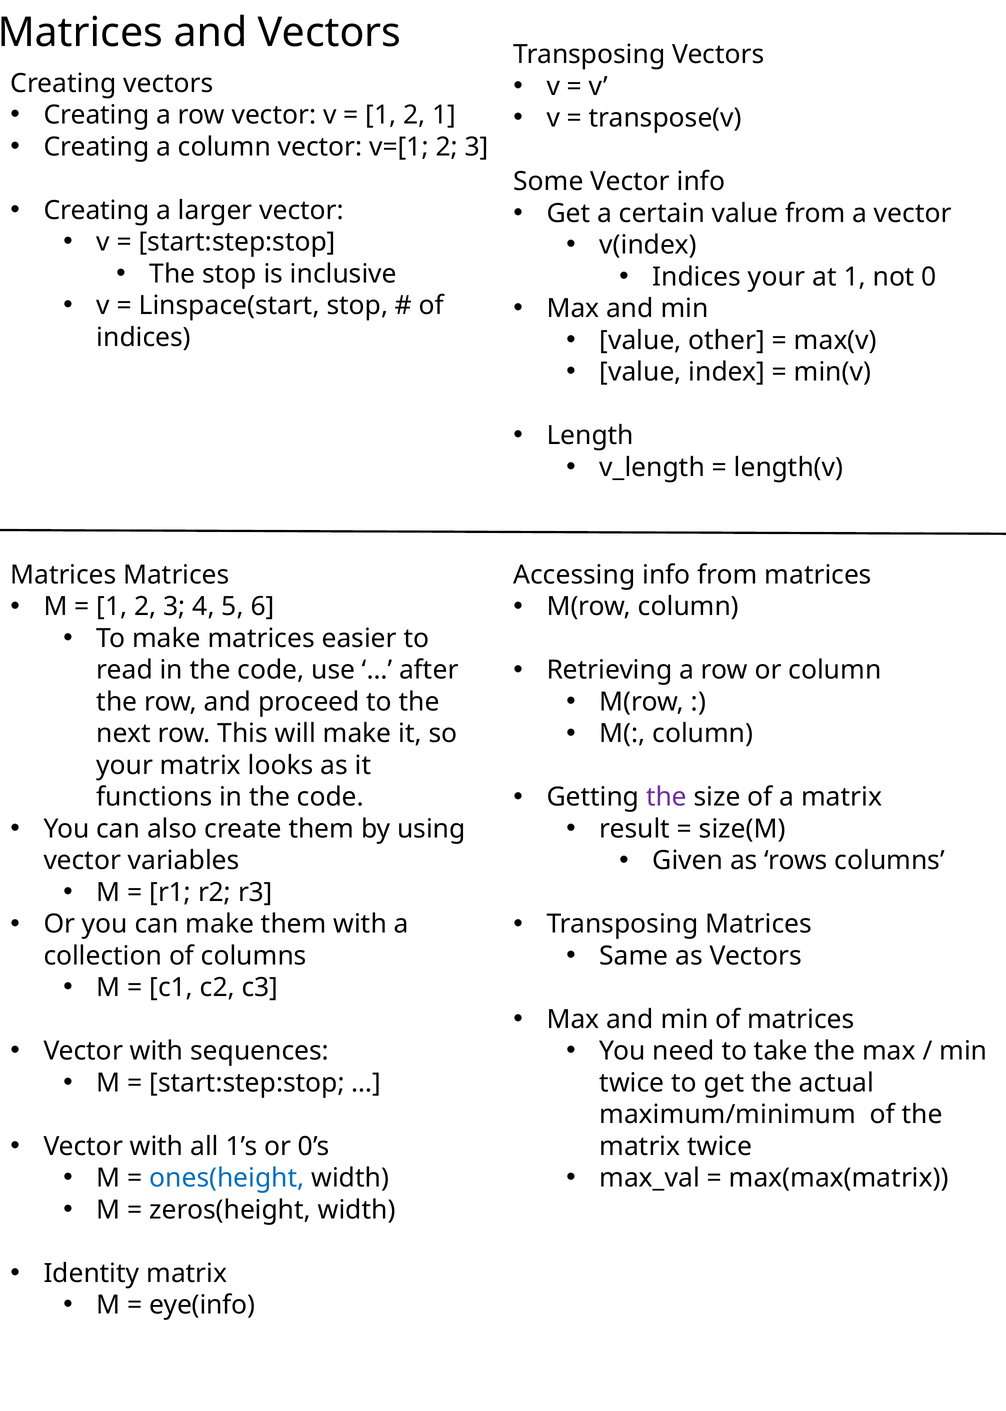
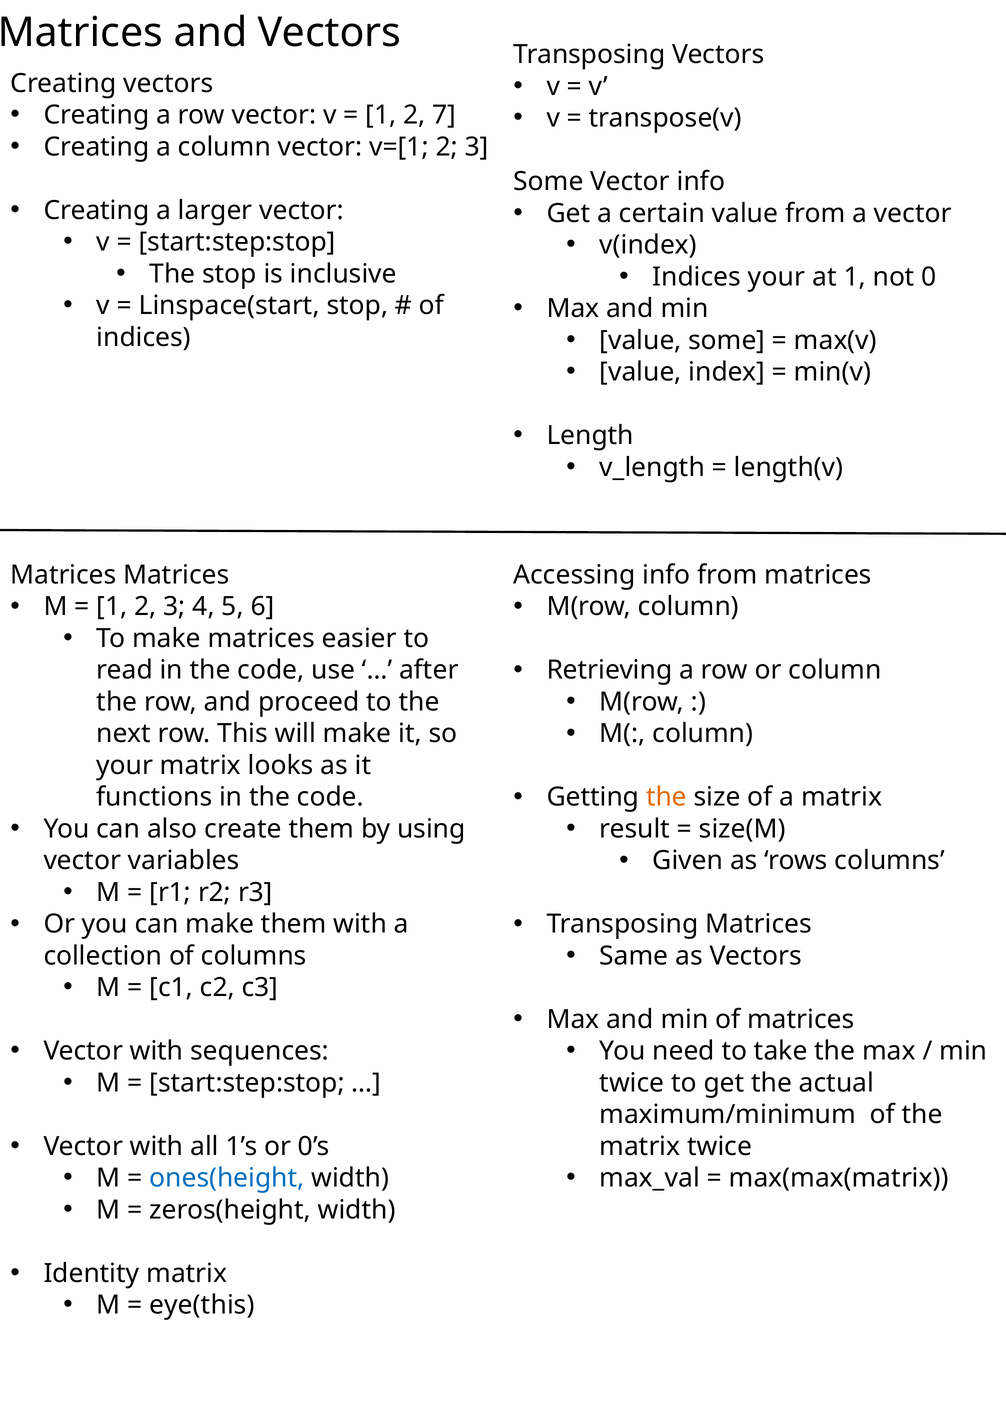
2 1: 1 -> 7
value other: other -> some
the at (666, 798) colour: purple -> orange
eye(info: eye(info -> eye(this
